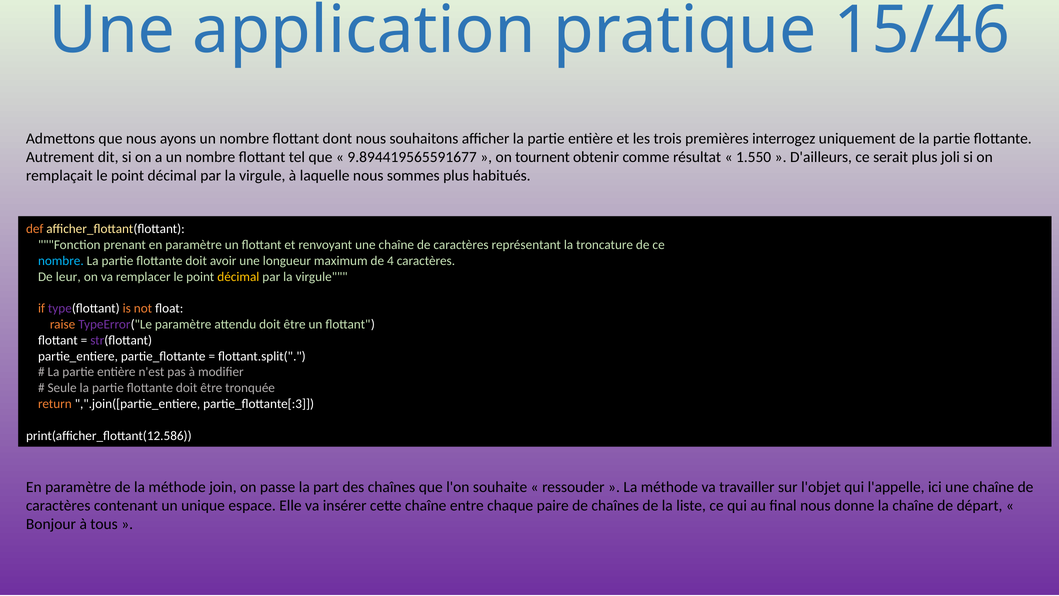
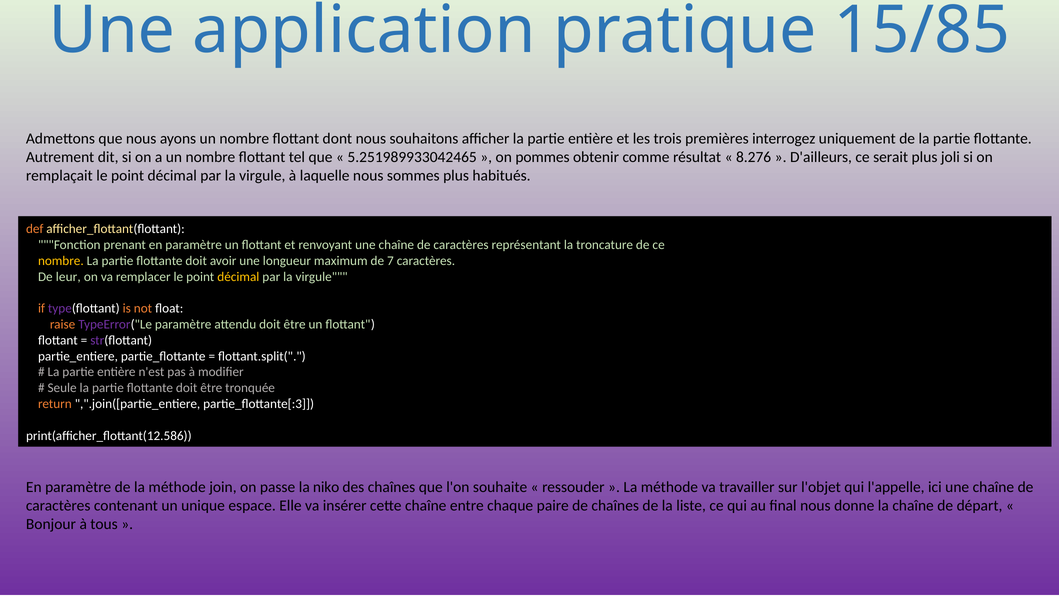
15/46: 15/46 -> 15/85
9.894419565591677: 9.894419565591677 -> 5.251989933042465
tournent: tournent -> pommes
1.550: 1.550 -> 8.276
nombre at (61, 261) colour: light blue -> yellow
4: 4 -> 7
part: part -> niko
